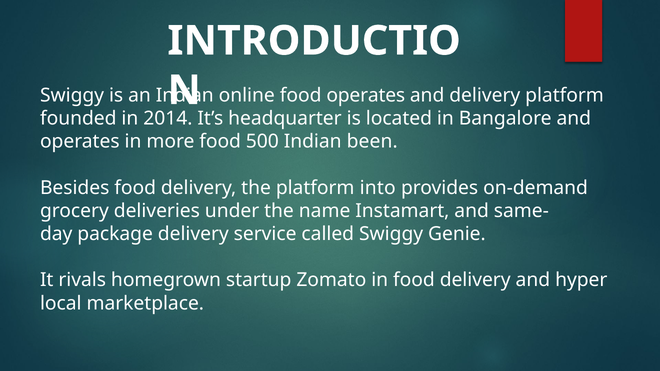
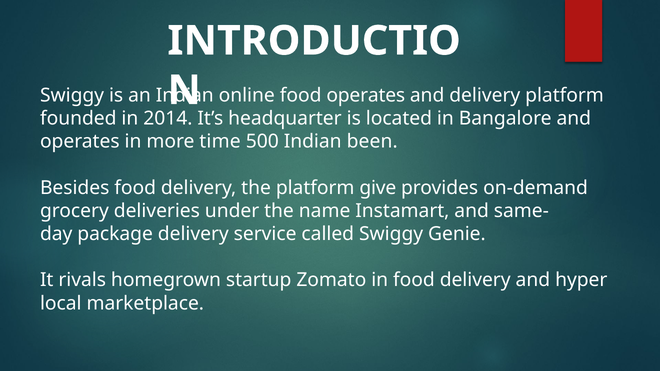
more food: food -> time
into: into -> give
